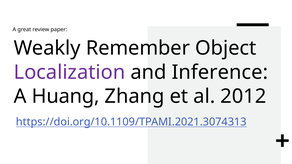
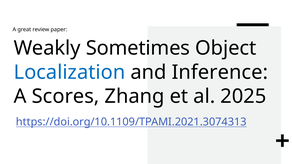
Remember: Remember -> Sometimes
Localization colour: purple -> blue
Huang: Huang -> Scores
2012: 2012 -> 2025
